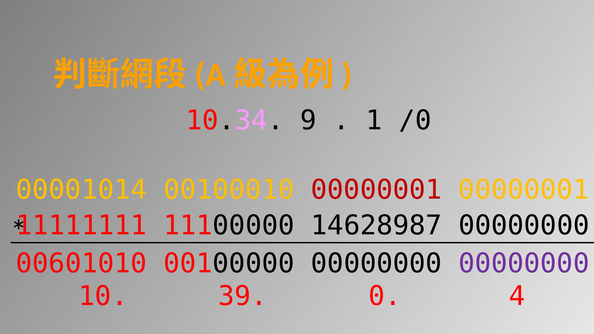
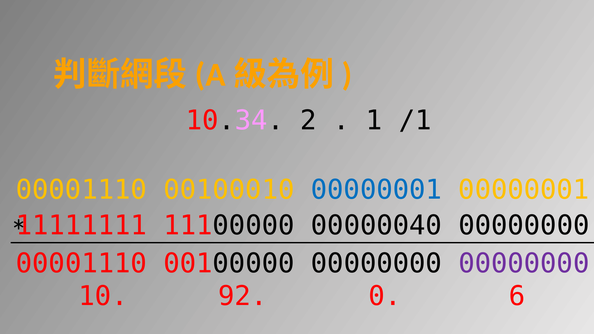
9: 9 -> 2
/0: /0 -> /1
00001014 at (81, 190): 00001014 -> 00001110
00000001 at (376, 190) colour: red -> blue
14628987: 14628987 -> 00000040
00601010 at (81, 264): 00601010 -> 00001110
39: 39 -> 92
4: 4 -> 6
